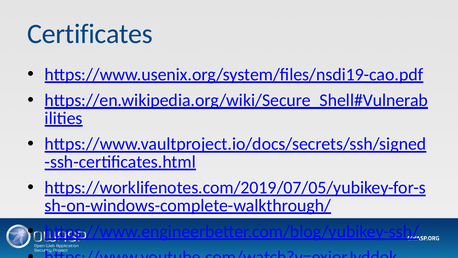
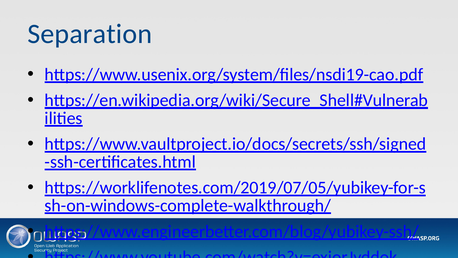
Certificates: Certificates -> Separation
